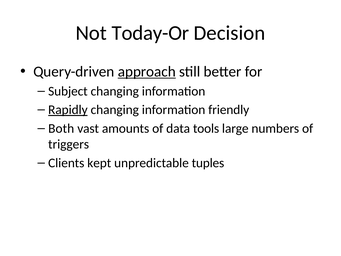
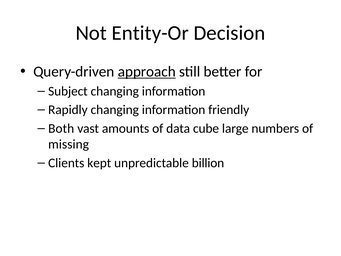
Today-Or: Today-Or -> Entity-Or
Rapidly underline: present -> none
tools: tools -> cube
triggers: triggers -> missing
tuples: tuples -> billion
